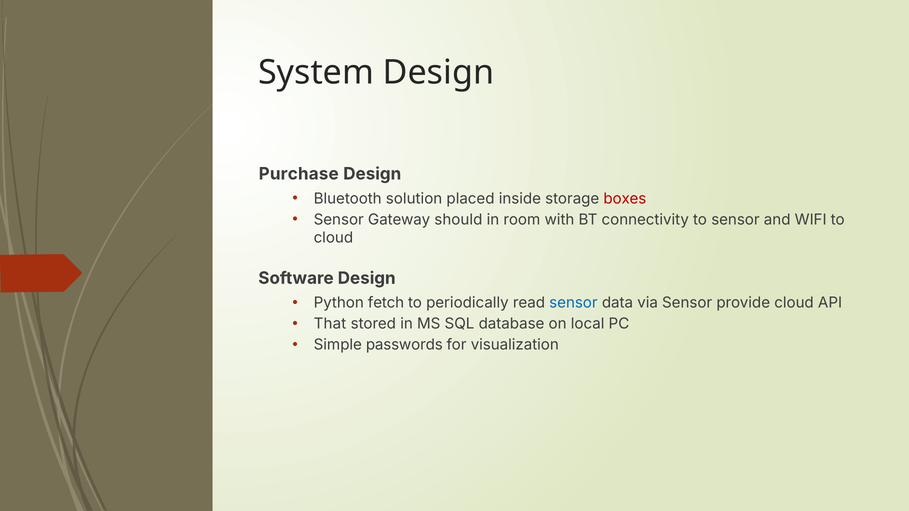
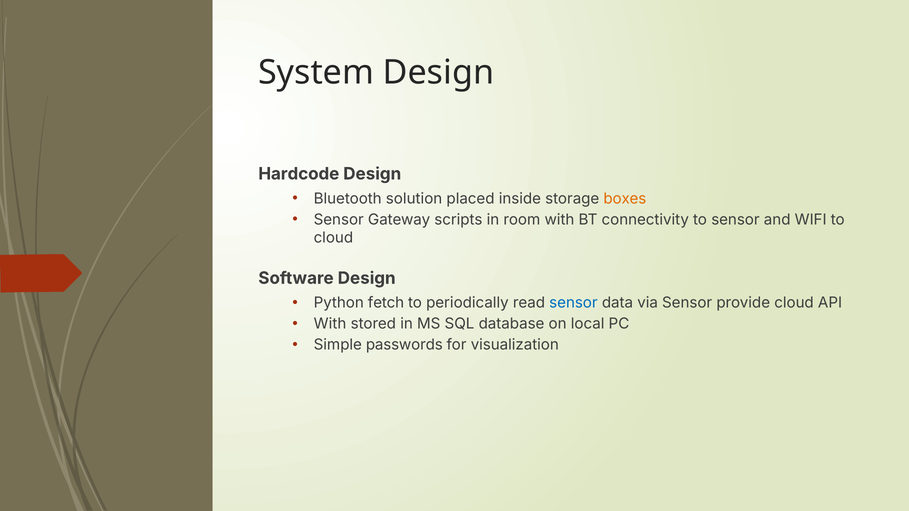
Purchase: Purchase -> Hardcode
boxes colour: red -> orange
should: should -> scripts
That at (330, 324): That -> With
